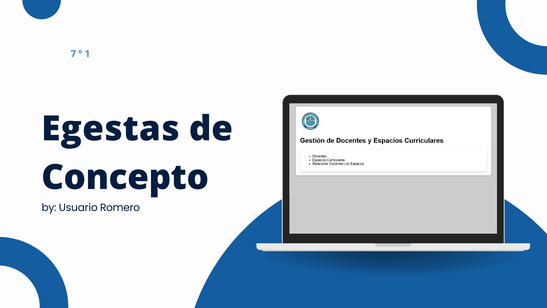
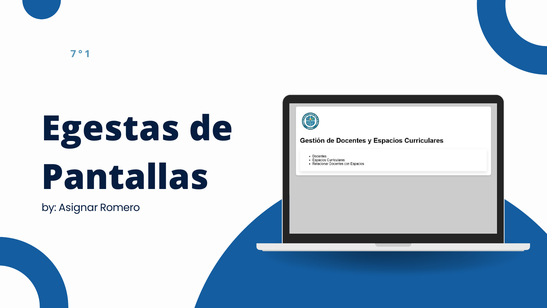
Concepto: Concepto -> Pantallas
Usuario: Usuario -> Asignar
